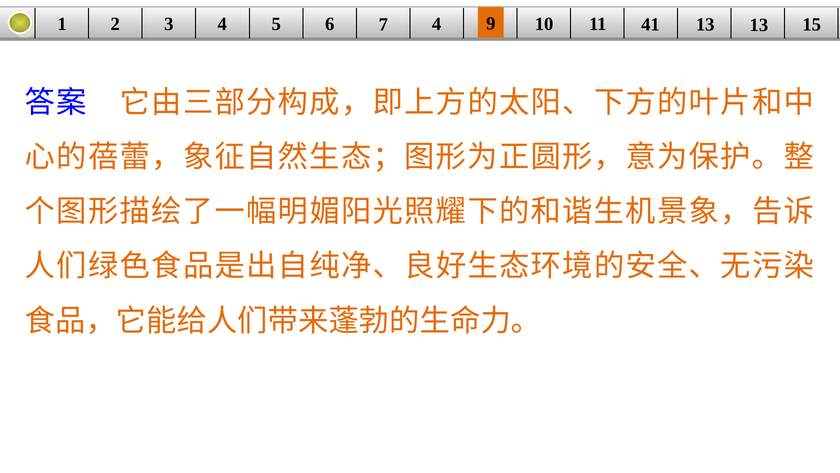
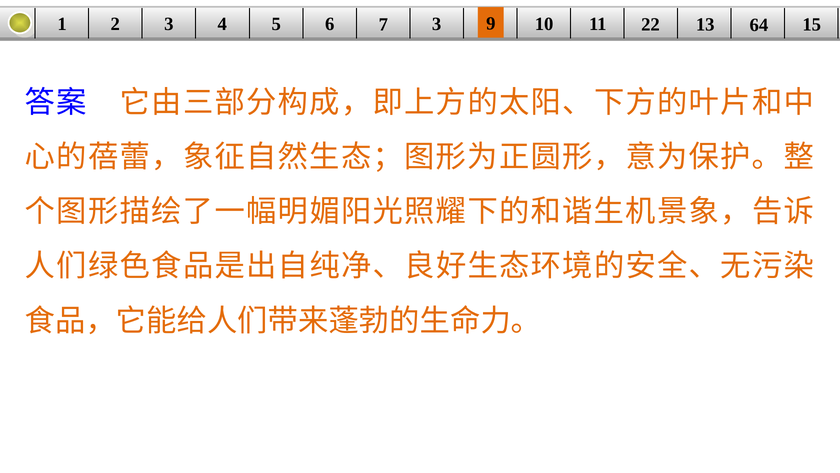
7 4: 4 -> 3
41: 41 -> 22
13 13: 13 -> 64
